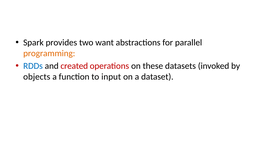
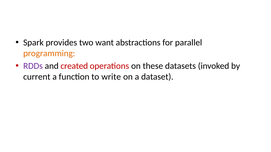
RDDs colour: blue -> purple
objects: objects -> current
input: input -> write
